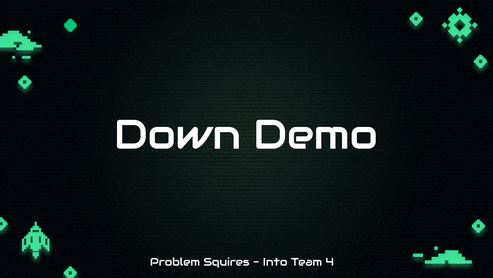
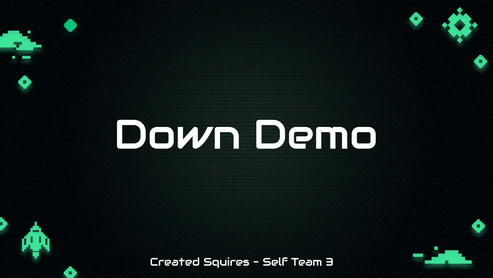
Problem: Problem -> Created
Into: Into -> Self
4: 4 -> 3
